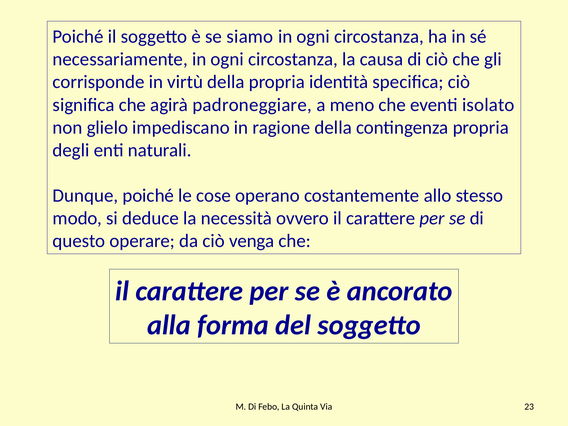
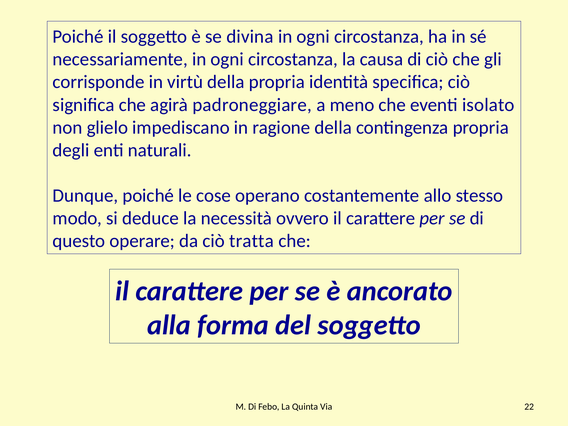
siamo: siamo -> divina
venga: venga -> tratta
23: 23 -> 22
